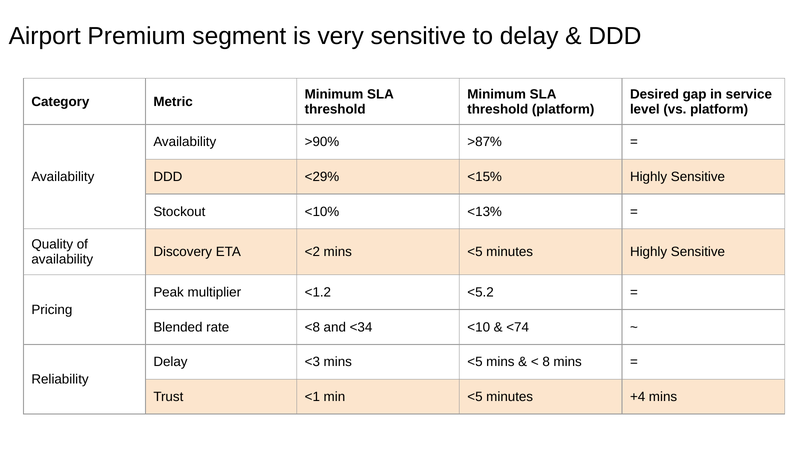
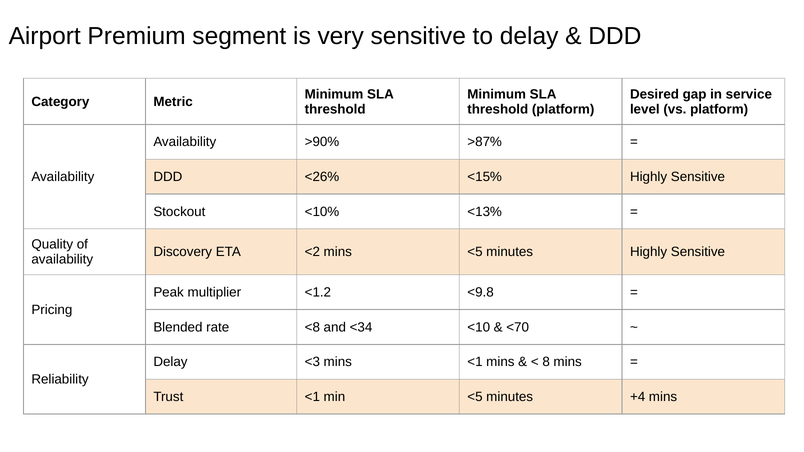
<29%: <29% -> <26%
<5.2: <5.2 -> <9.8
<74: <74 -> <70
<3 mins <5: <5 -> <1
